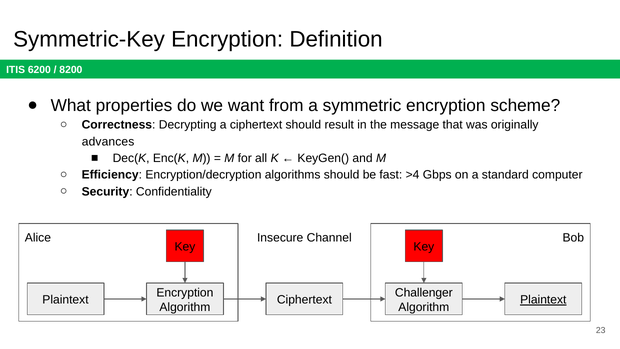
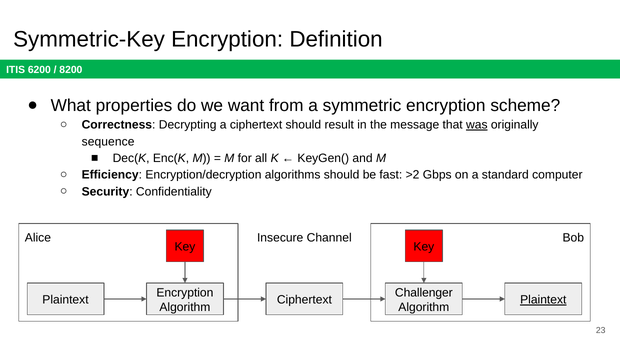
was underline: none -> present
advances: advances -> sequence
>4: >4 -> >2
